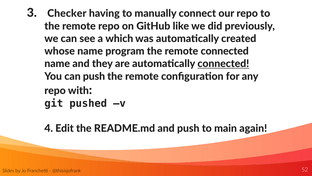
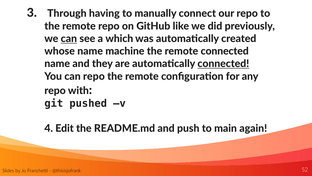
Checker: Checker -> Through
can at (69, 39) underline: none -> present
program: program -> machine
can push: push -> repo
